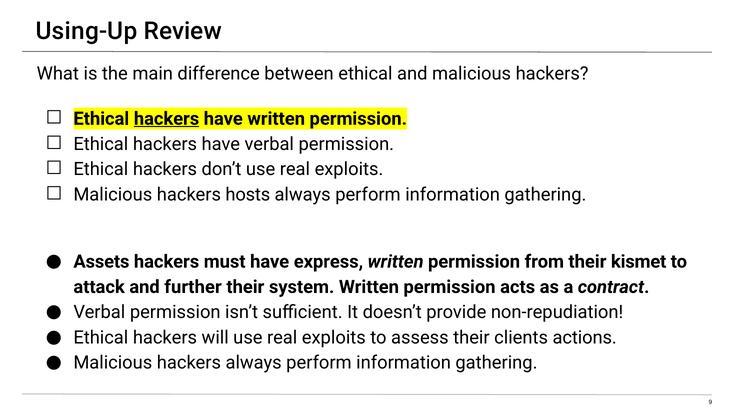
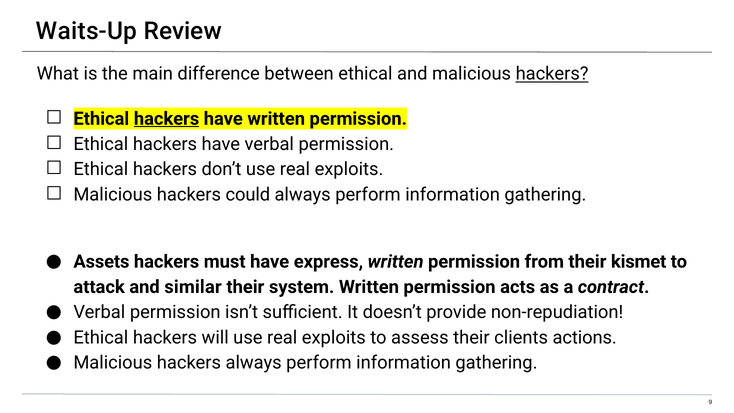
Using-Up: Using-Up -> Waits-Up
hackers at (552, 74) underline: none -> present
hosts: hosts -> could
further: further -> similar
